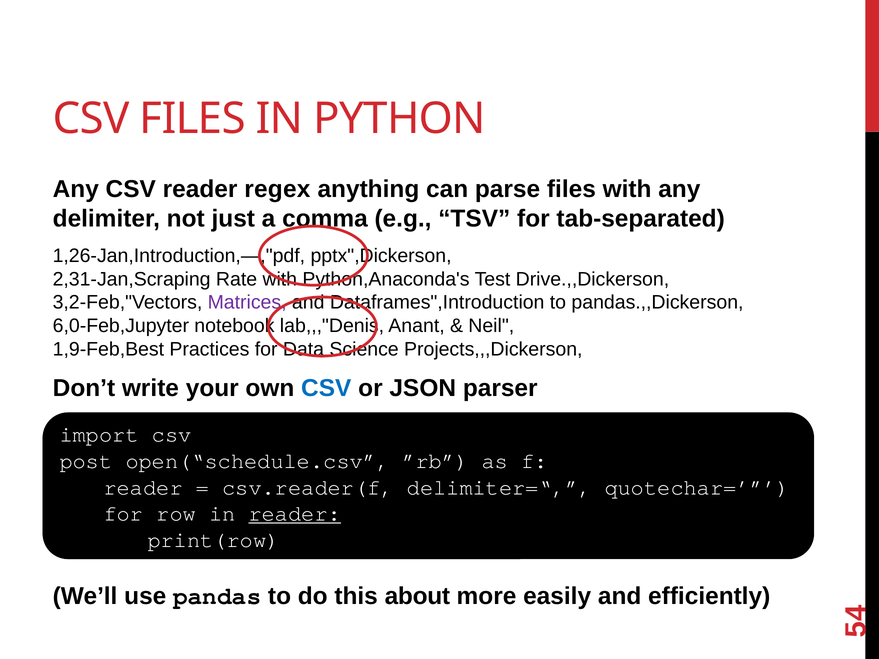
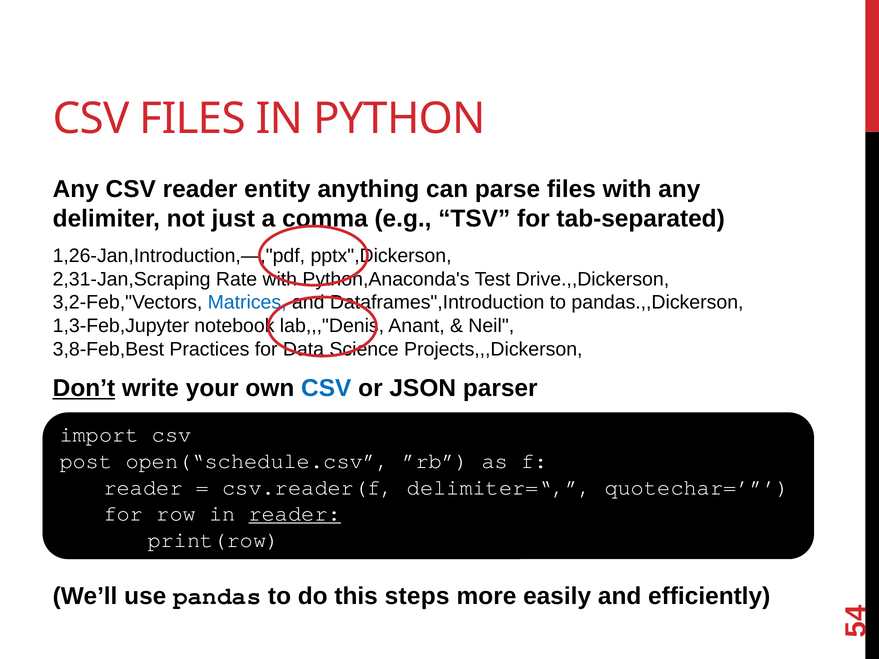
regex: regex -> entity
Matrices colour: purple -> blue
6,0-Feb,Jupyter: 6,0-Feb,Jupyter -> 1,3-Feb,Jupyter
1,9-Feb,Best: 1,9-Feb,Best -> 3,8-Feb,Best
Don’t underline: none -> present
about: about -> steps
